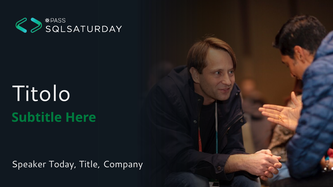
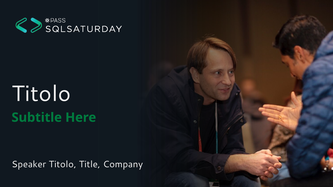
Speaker Today: Today -> Titolo
